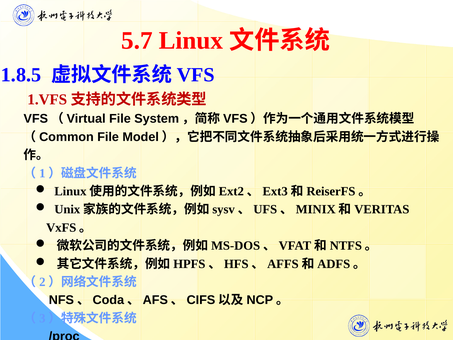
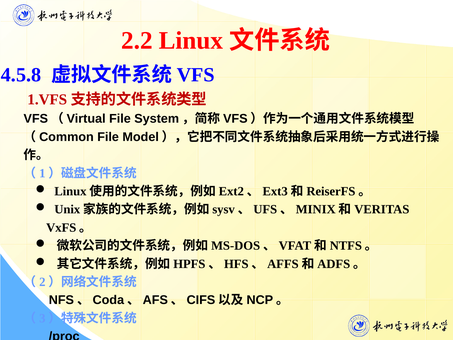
5.7: 5.7 -> 2.2
1.8.5: 1.8.5 -> 4.5.8
